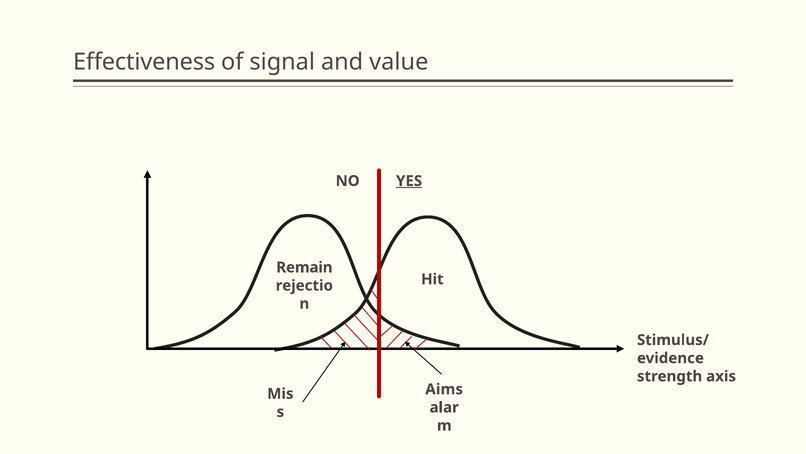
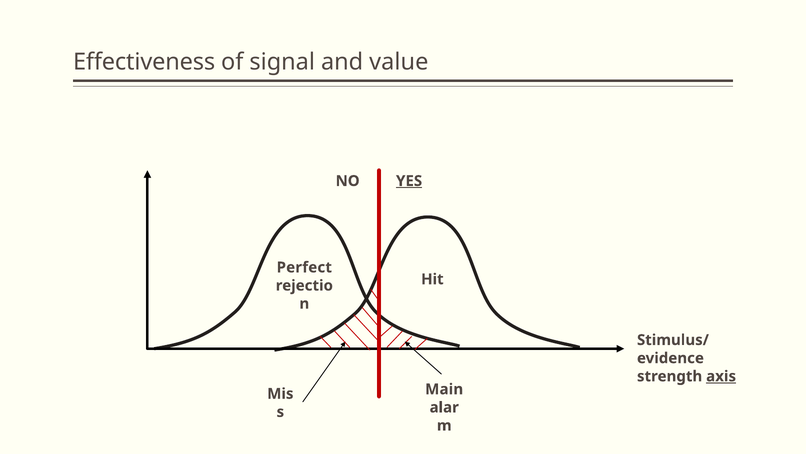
Remain: Remain -> Perfect
axis underline: none -> present
Aims: Aims -> Main
